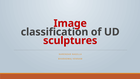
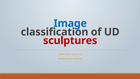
Image colour: red -> blue
